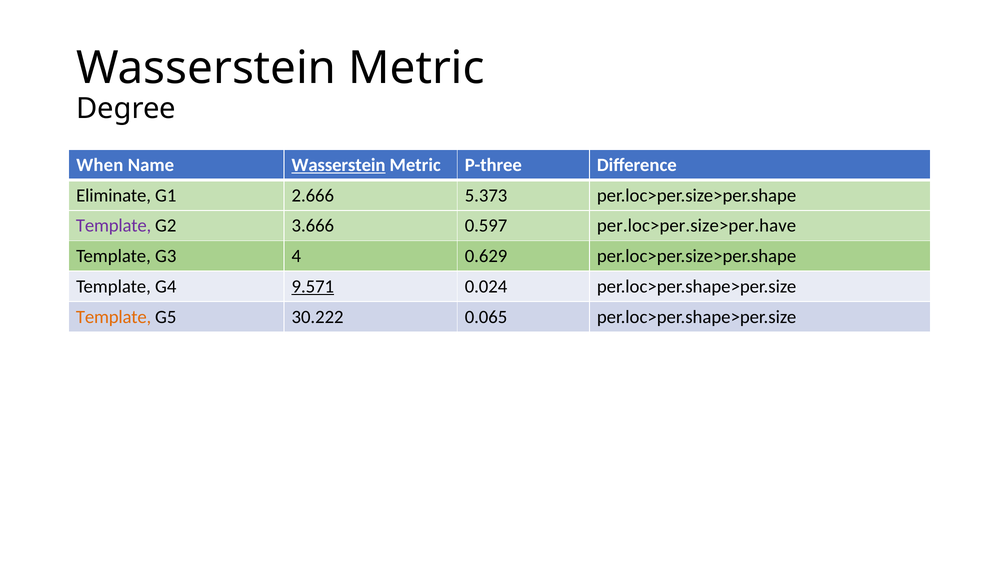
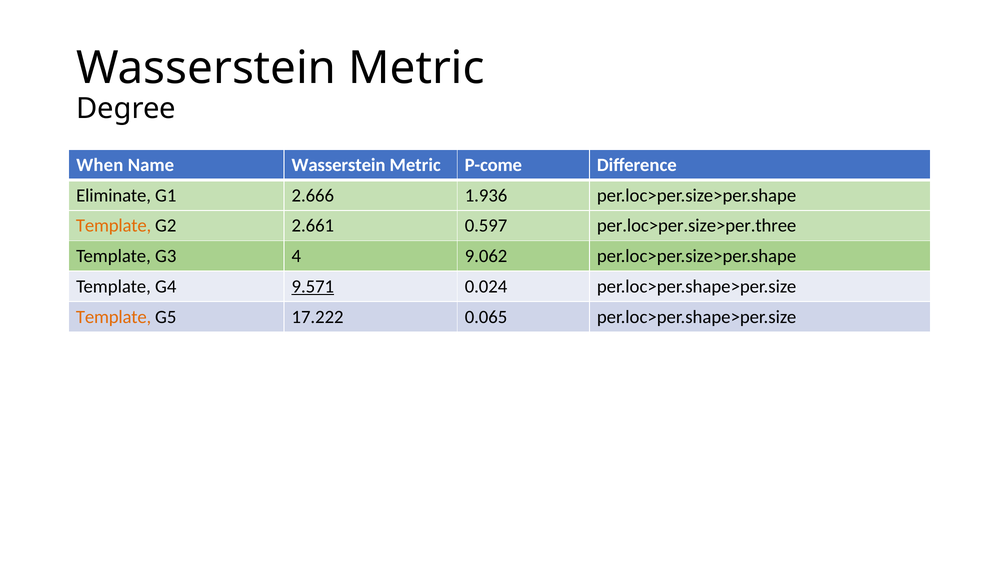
Wasserstein at (338, 165) underline: present -> none
P-three: P-three -> P-come
5.373: 5.373 -> 1.936
Template at (114, 226) colour: purple -> orange
3.666: 3.666 -> 2.661
per.loc>per.size>per.have: per.loc>per.size>per.have -> per.loc>per.size>per.three
0.629: 0.629 -> 9.062
30.222: 30.222 -> 17.222
